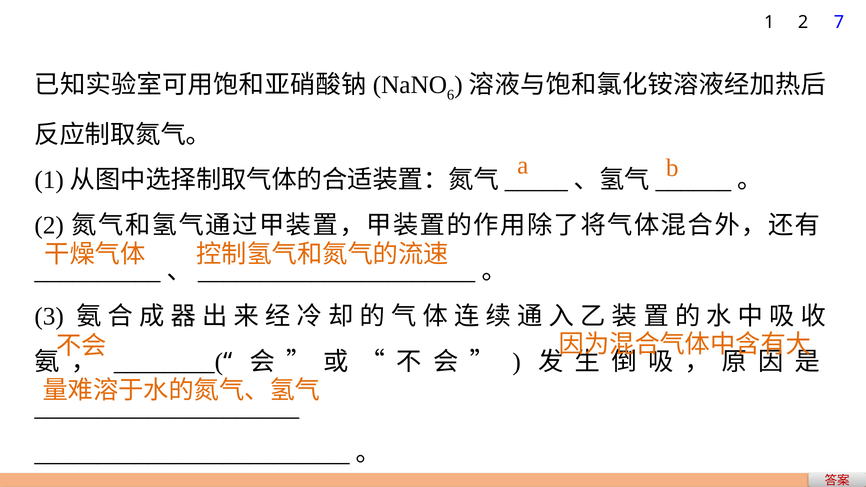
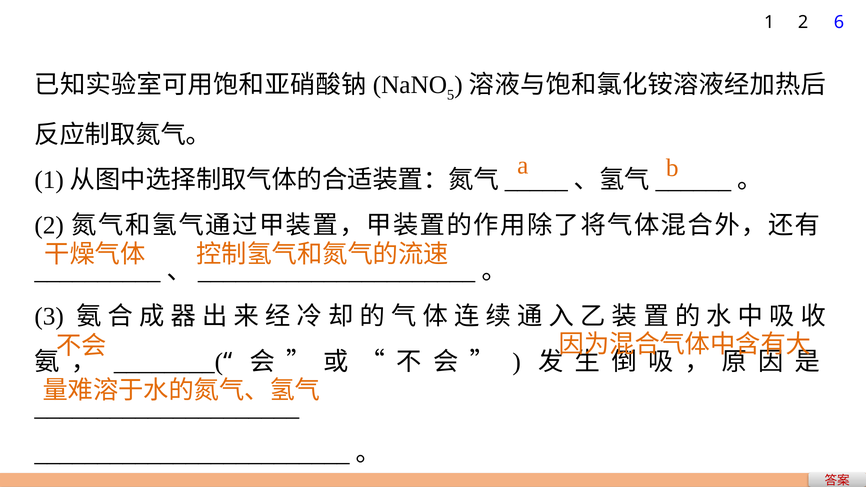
7: 7 -> 6
6: 6 -> 5
